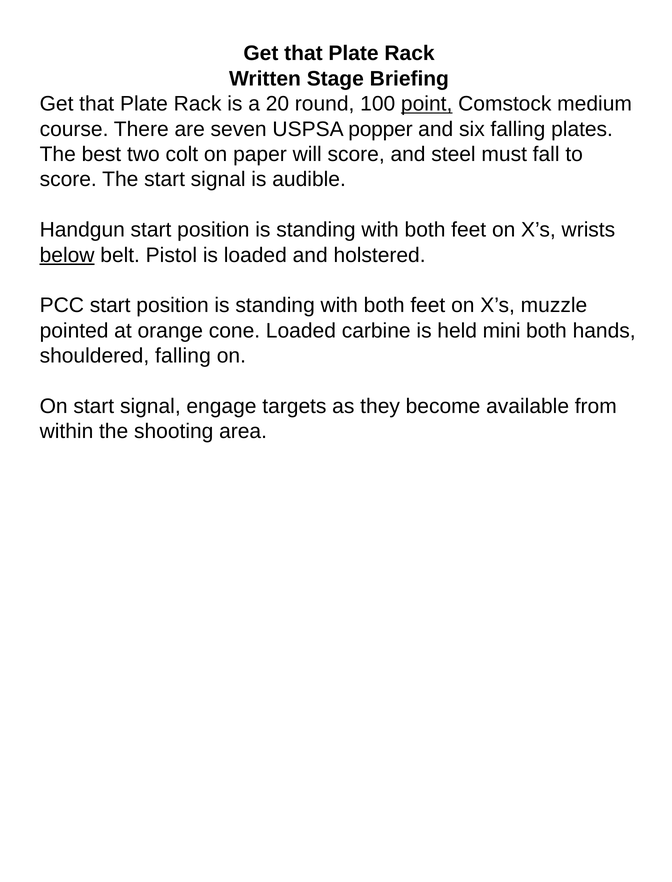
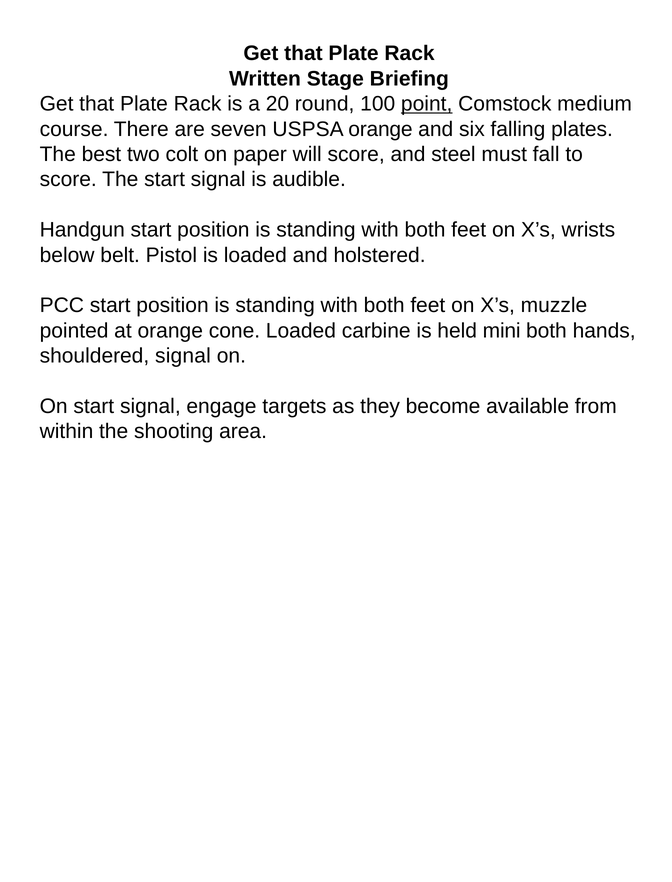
USPSA popper: popper -> orange
below underline: present -> none
shouldered falling: falling -> signal
